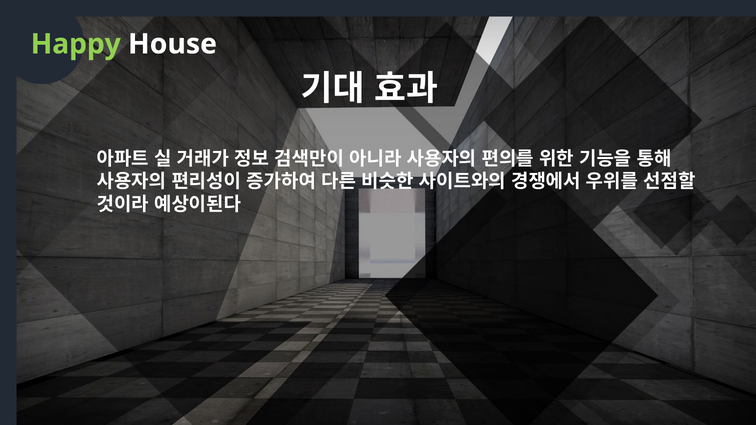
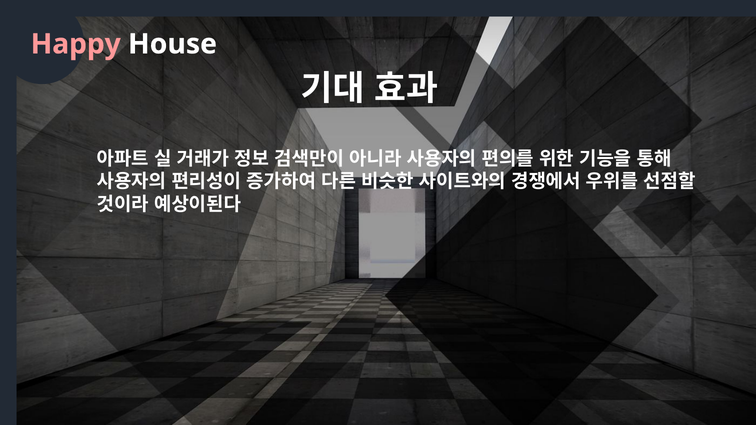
Happy colour: light green -> pink
